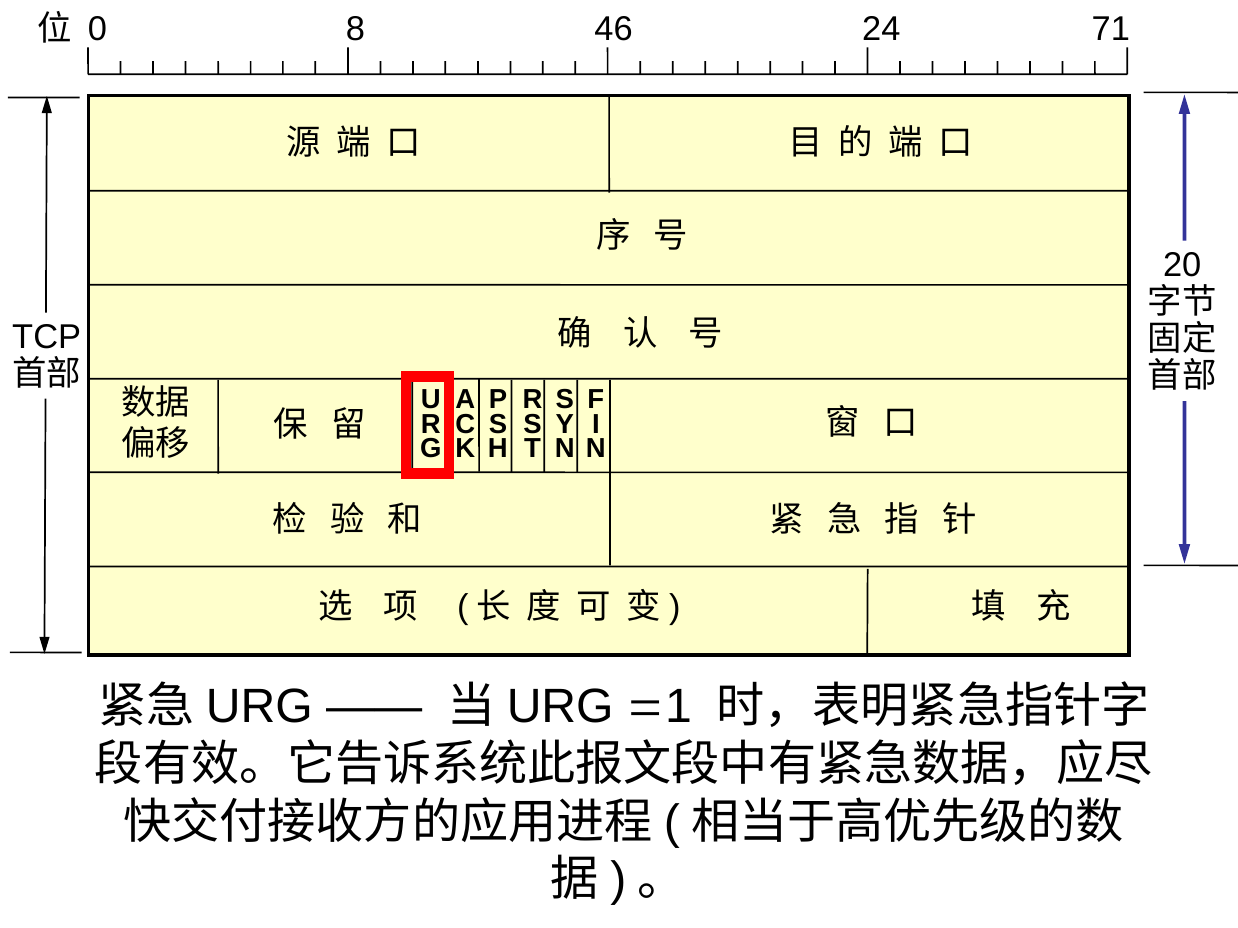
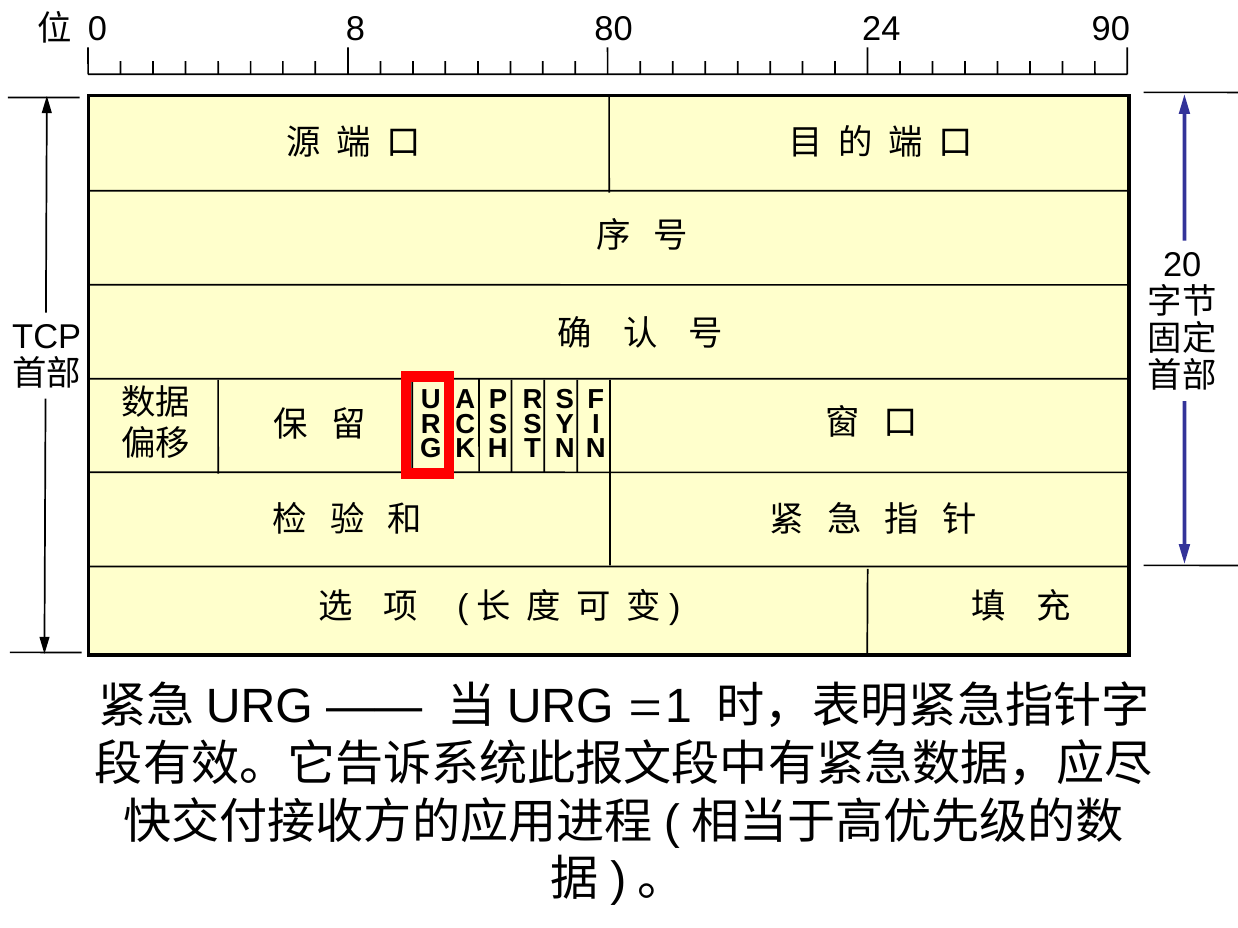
46: 46 -> 80
71: 71 -> 90
